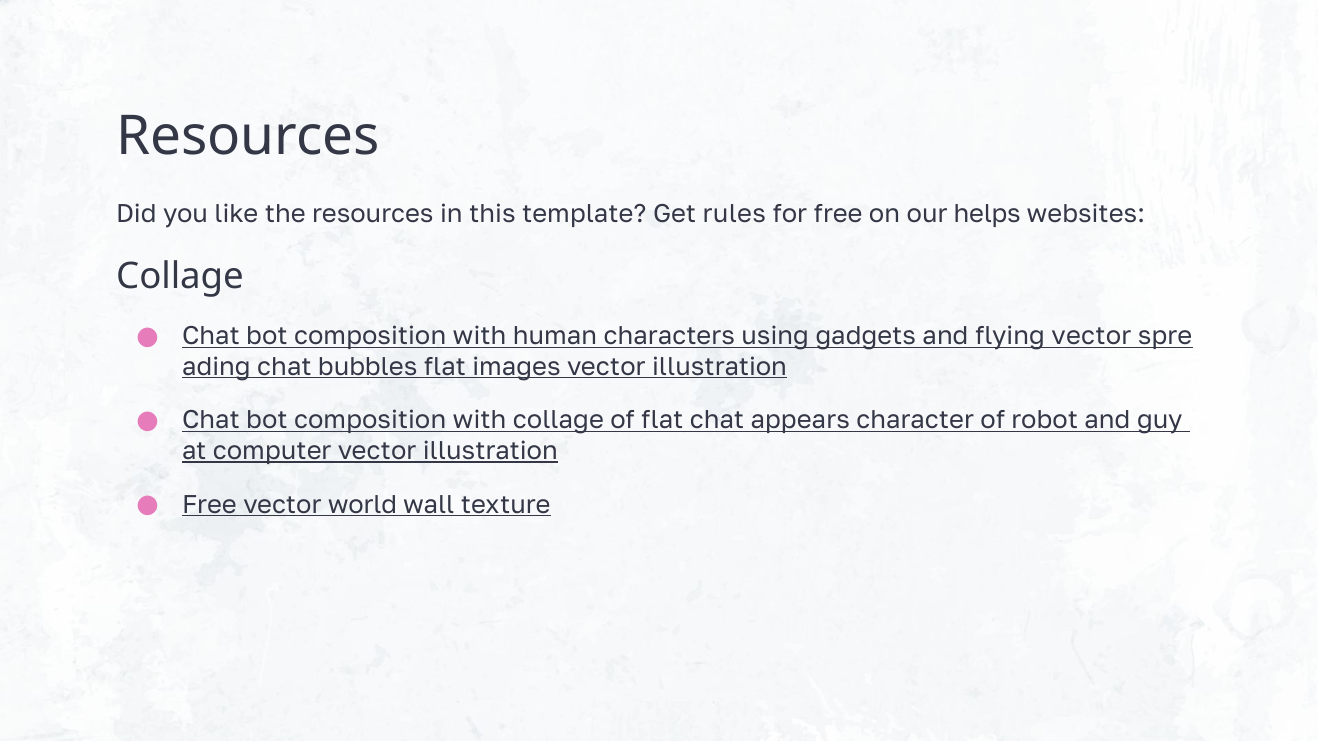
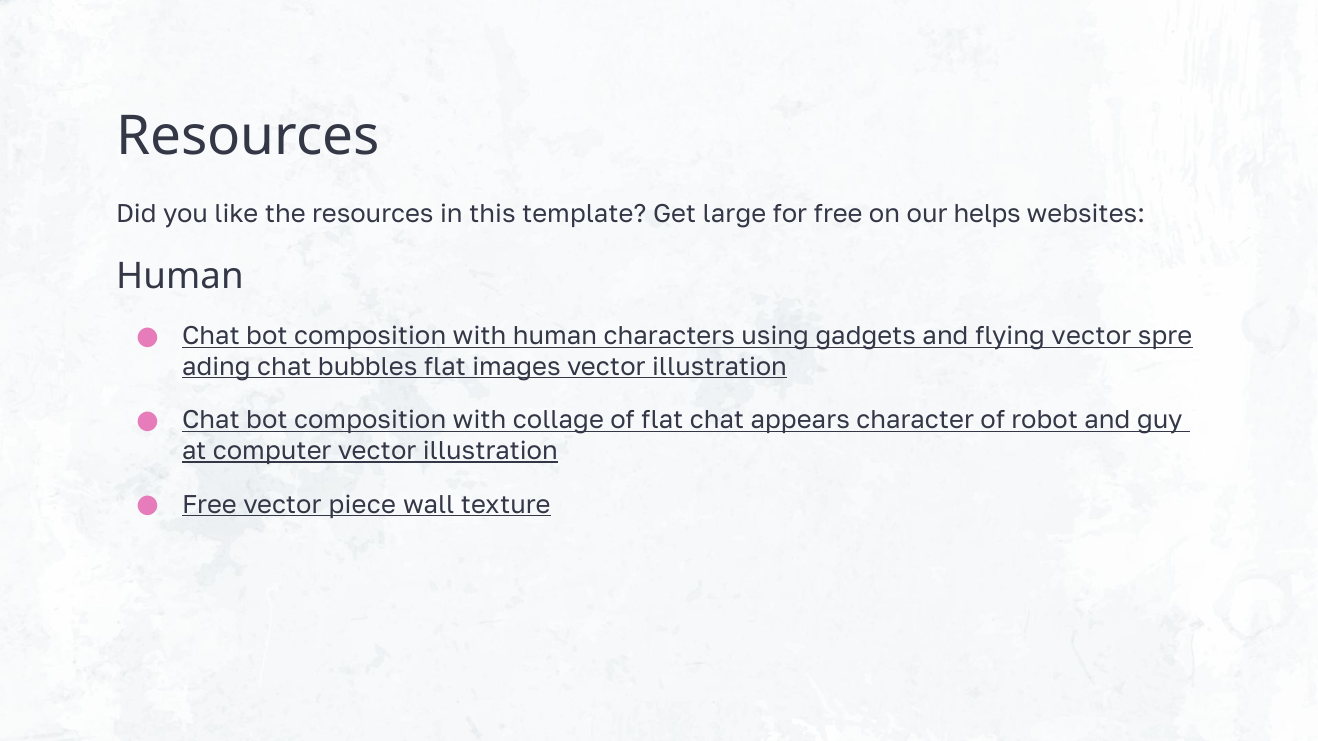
rules: rules -> large
Collage at (180, 277): Collage -> Human
world: world -> piece
